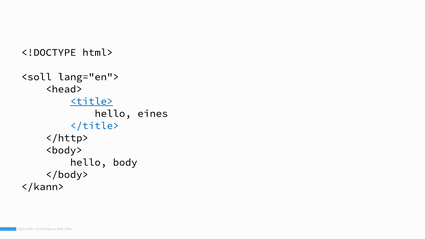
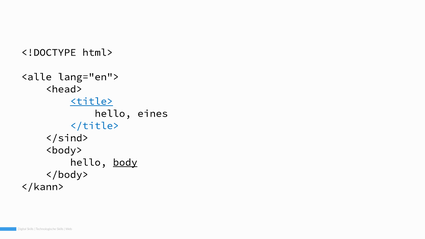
<soll: <soll -> <alle
</http>: </http> -> </sind>
body underline: none -> present
